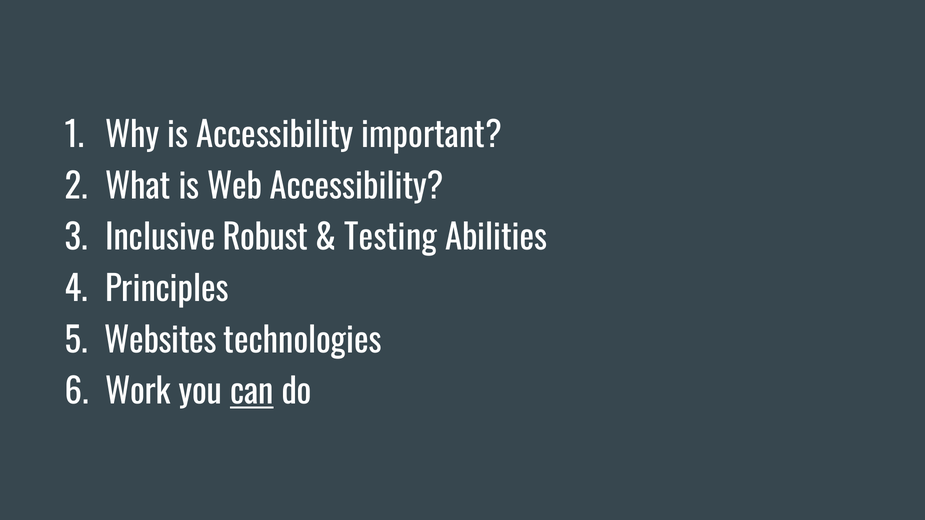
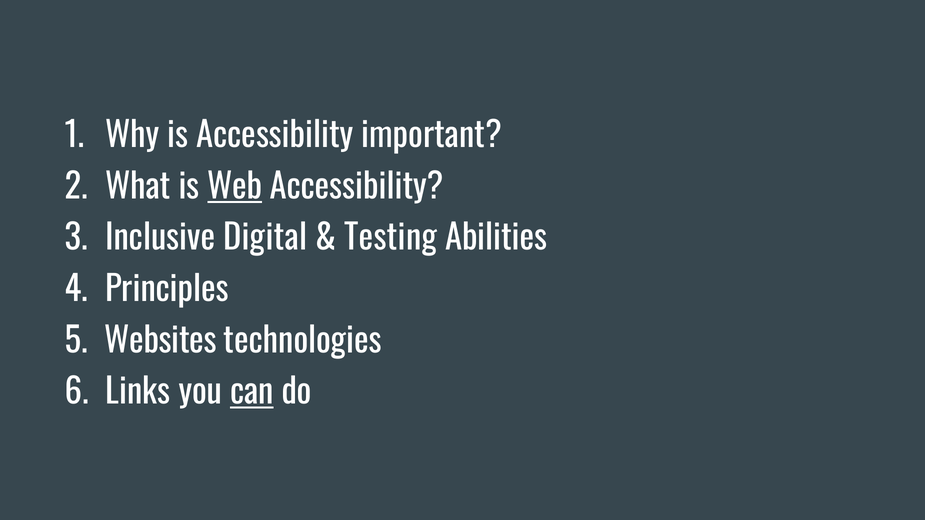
Web underline: none -> present
Robust: Robust -> Digital
Work: Work -> Links
